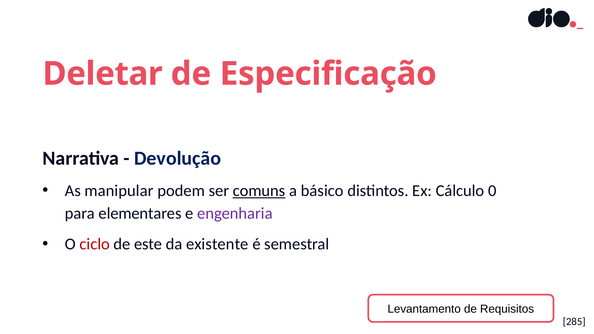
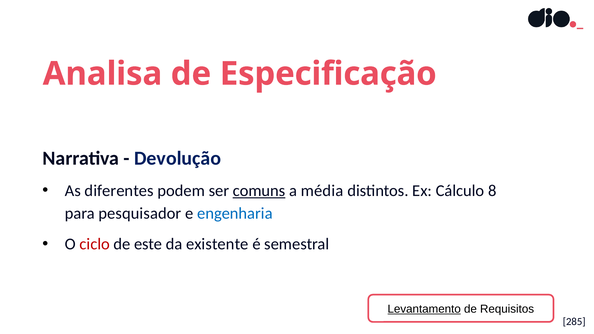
Deletar: Deletar -> Analisa
manipular: manipular -> diferentes
básico: básico -> média
0: 0 -> 8
elementares: elementares -> pesquisador
engenharia colour: purple -> blue
Levantamento underline: none -> present
